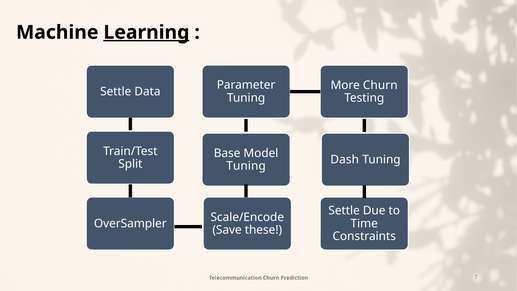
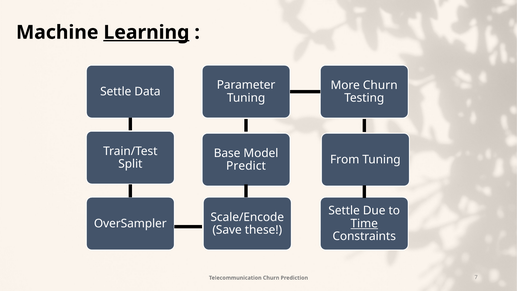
Dash: Dash -> From
Tuning at (246, 166): Tuning -> Predict
Time underline: none -> present
